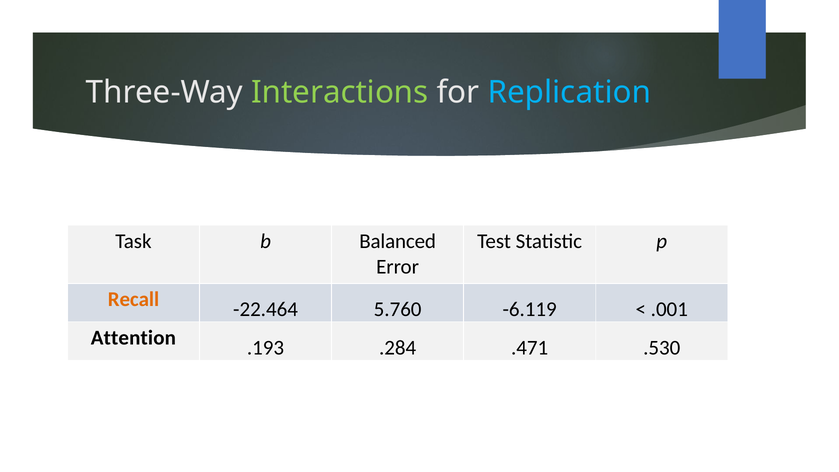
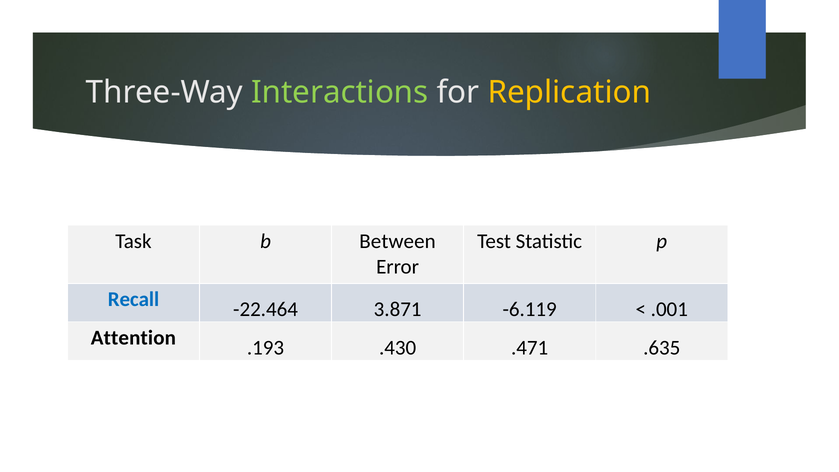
Replication colour: light blue -> yellow
Balanced: Balanced -> Between
Recall colour: orange -> blue
5.760: 5.760 -> 3.871
.284: .284 -> .430
.530: .530 -> .635
